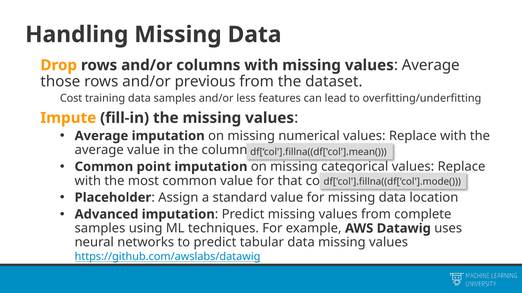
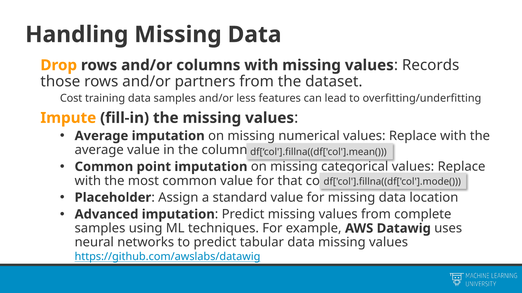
Average at (431, 65): Average -> Records
previous: previous -> partners
